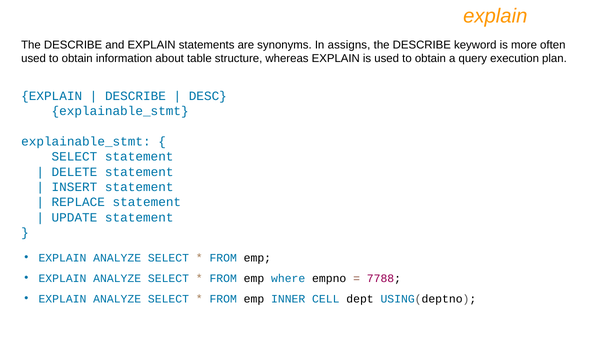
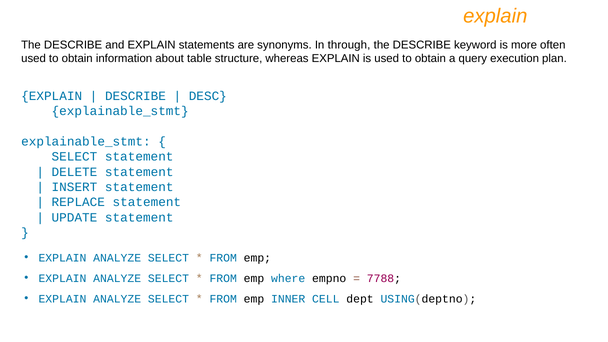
assigns: assigns -> through
